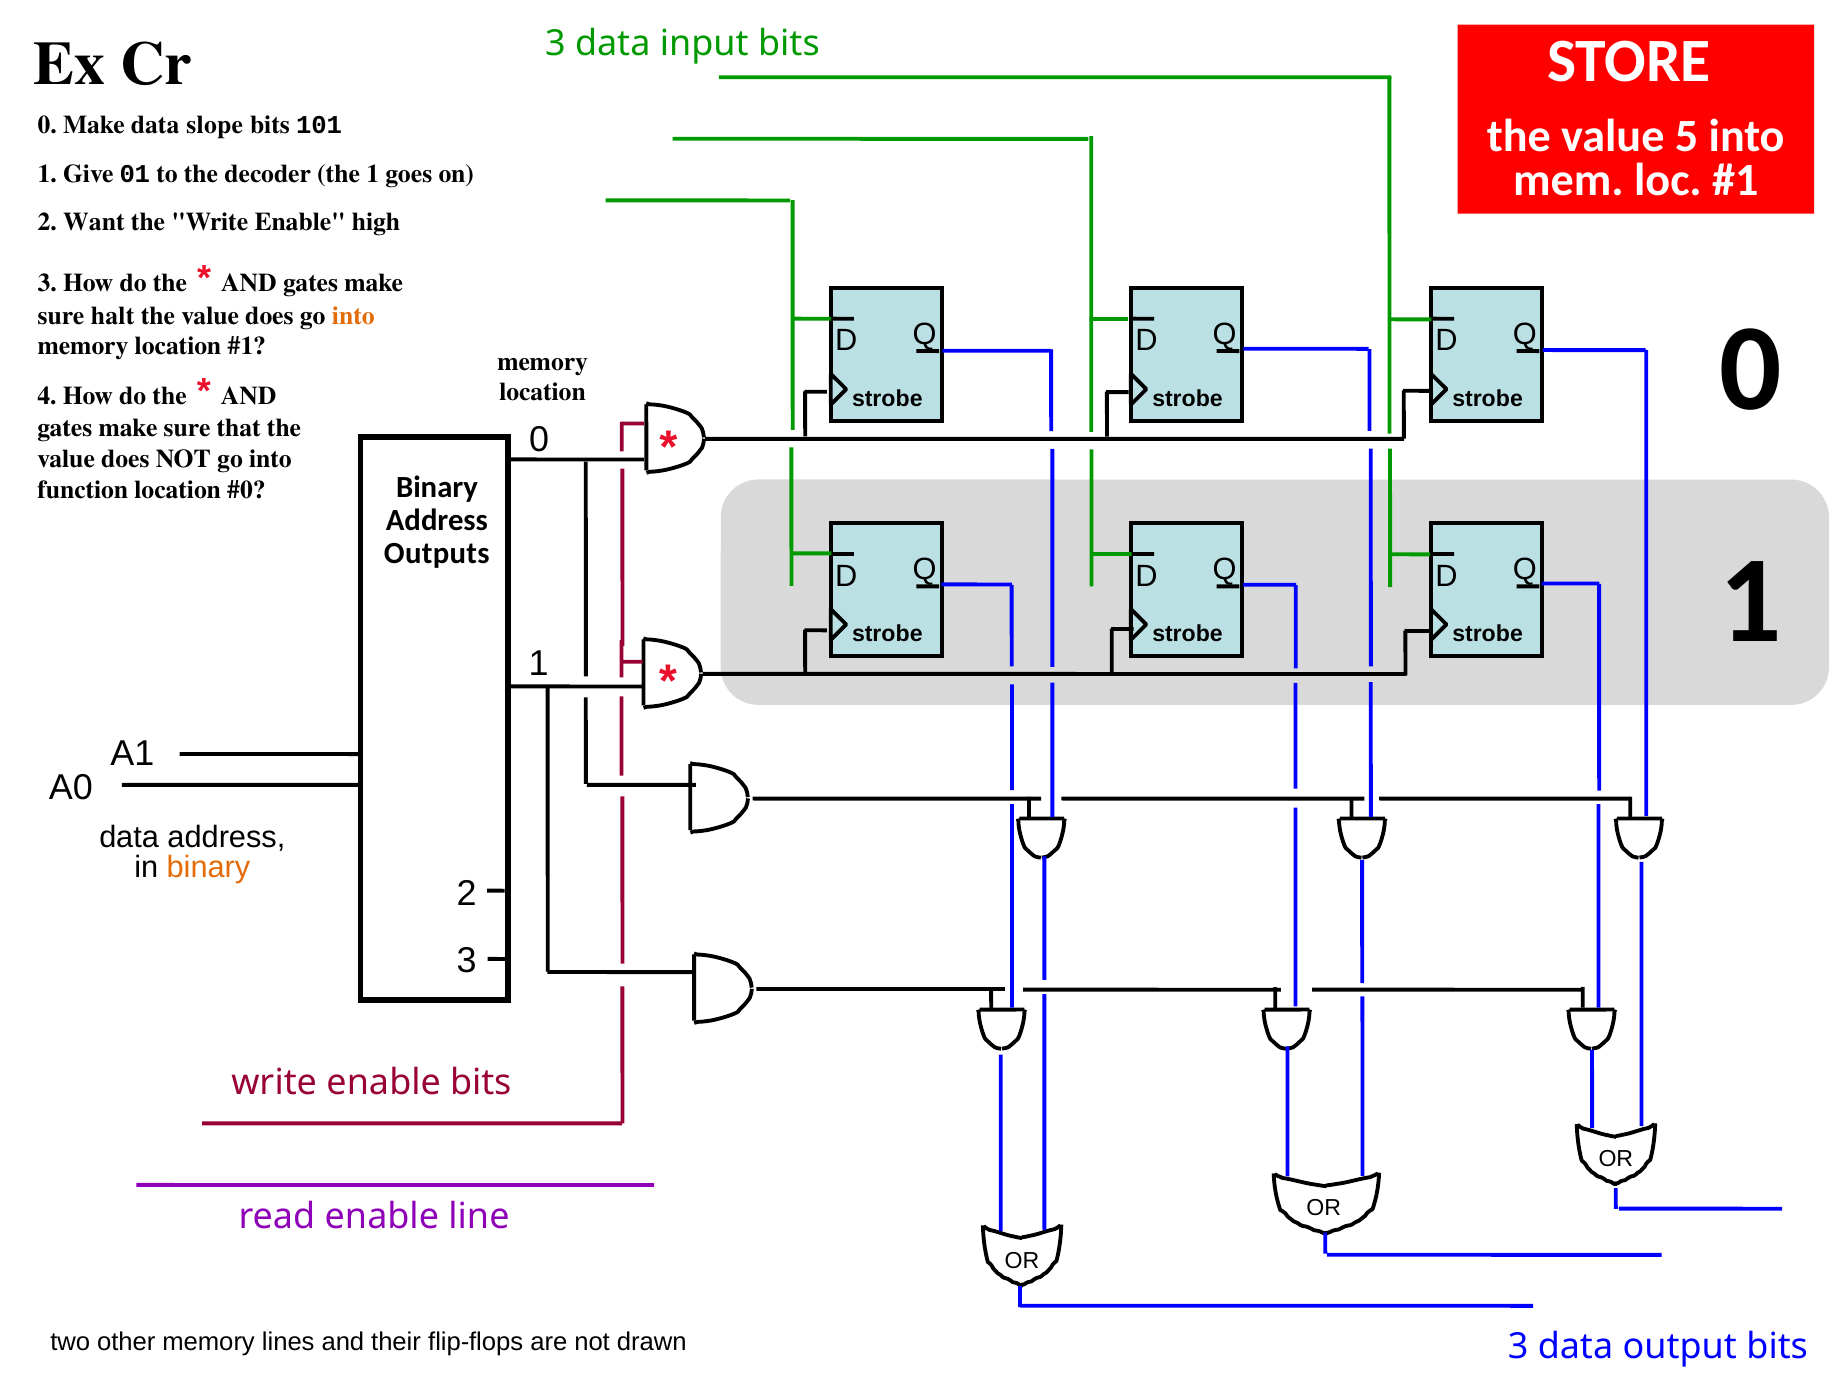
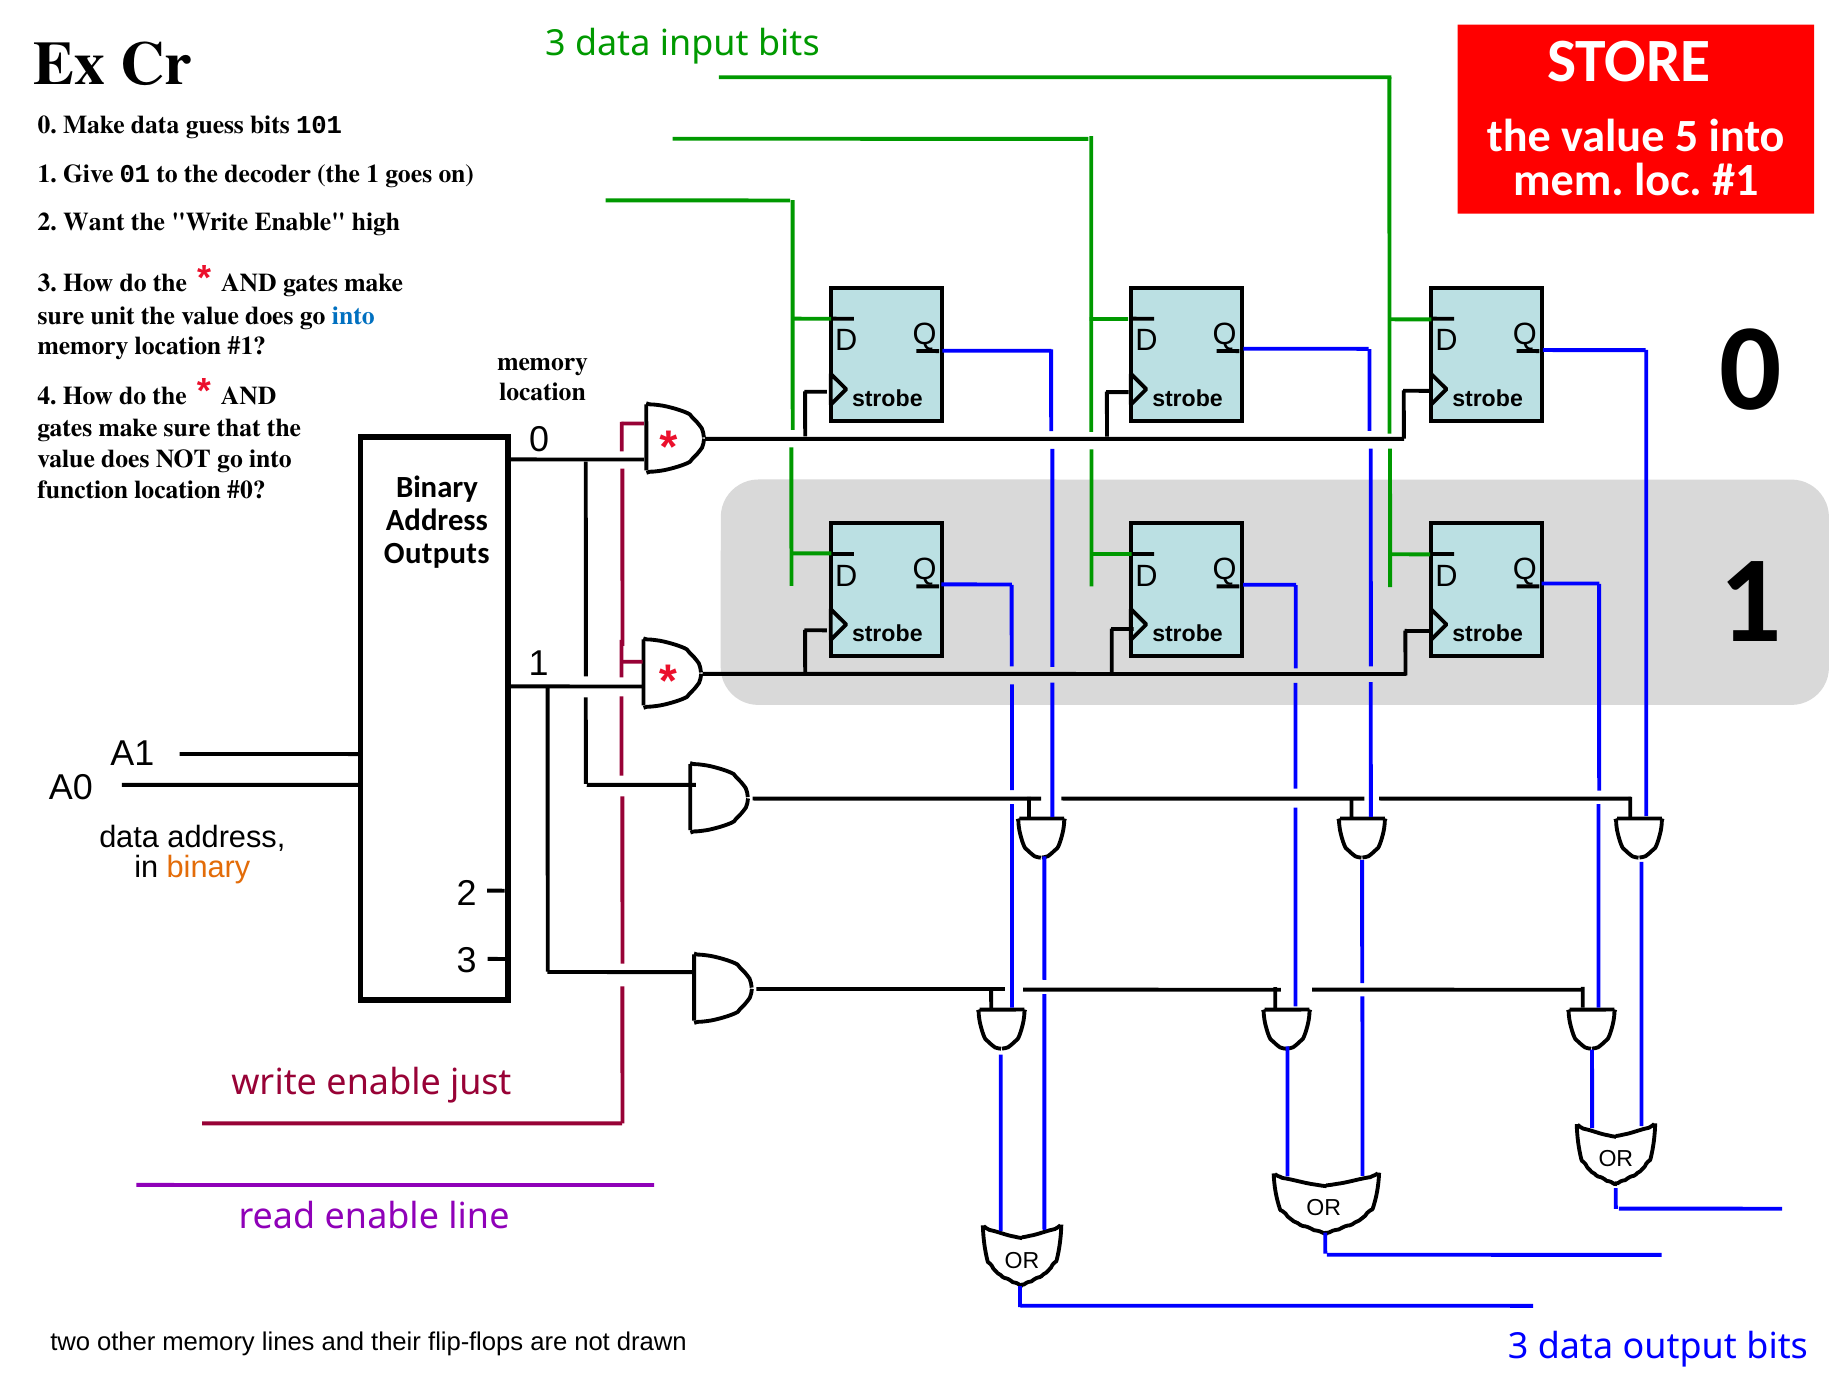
slope: slope -> guess
halt: halt -> unit
into at (353, 316) colour: orange -> blue
enable bits: bits -> just
